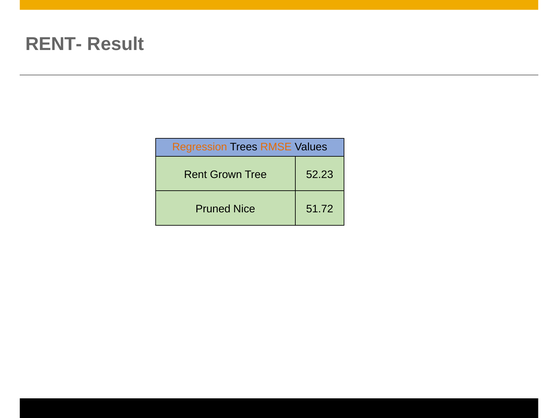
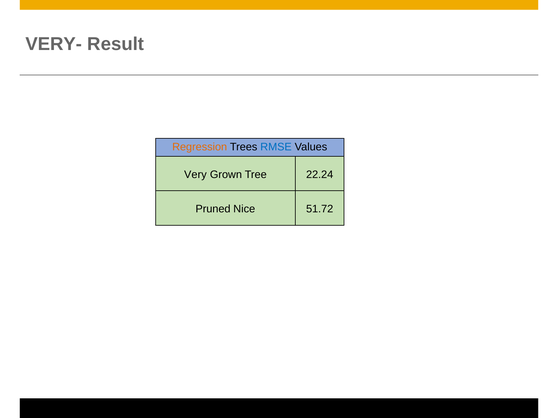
RENT-: RENT- -> VERY-
RMSE colour: orange -> blue
Rent: Rent -> Very
52.23: 52.23 -> 22.24
